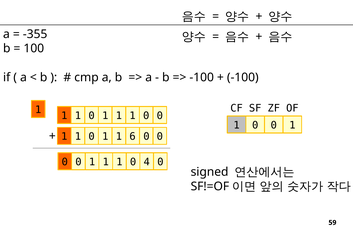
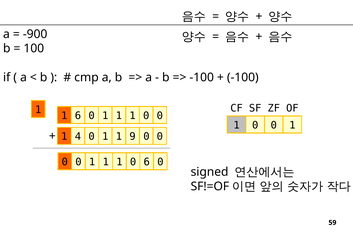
-355: -355 -> -900
1 at (78, 116): 1 -> 6
1 at (78, 136): 1 -> 4
6: 6 -> 9
0 4: 4 -> 6
